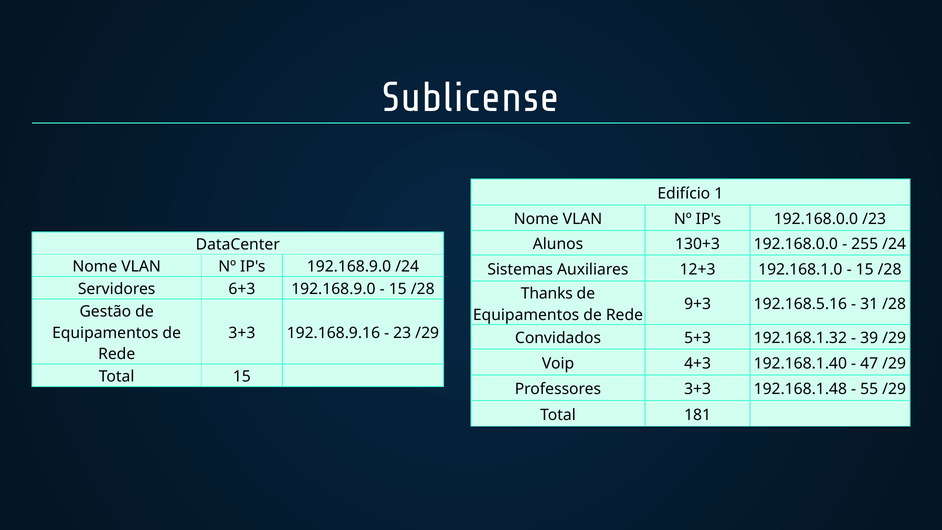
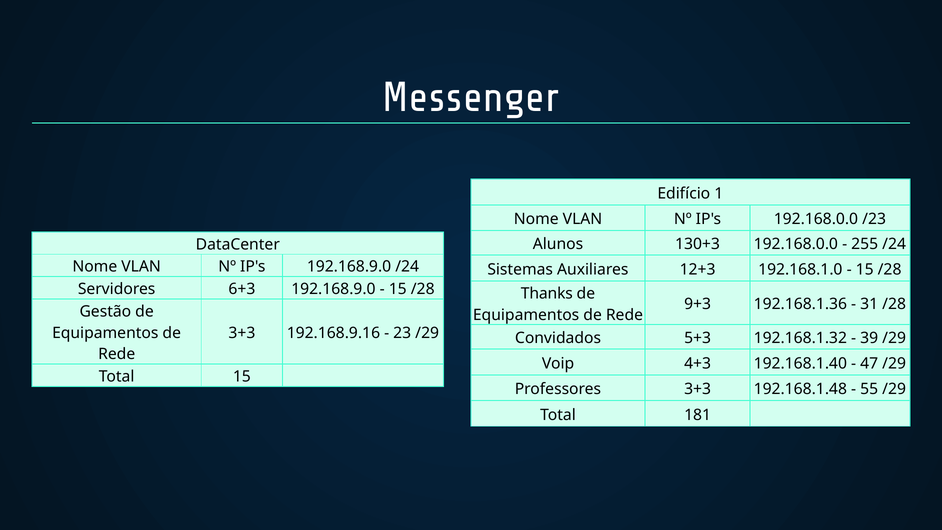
Sublicense: Sublicense -> Messenger
192.168.5.16: 192.168.5.16 -> 192.168.1.36
